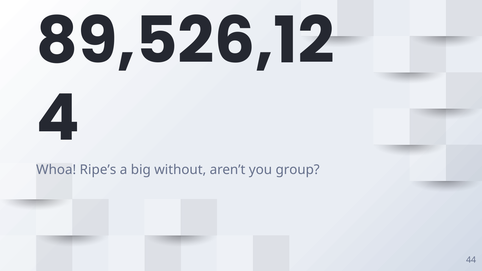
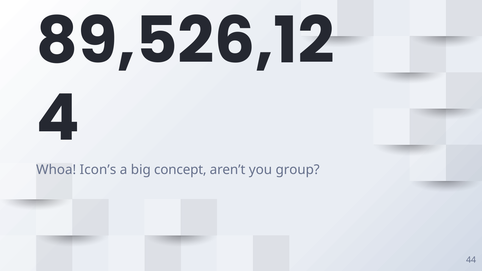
Ripe’s: Ripe’s -> Icon’s
without: without -> concept
